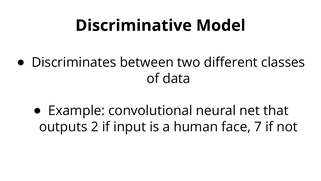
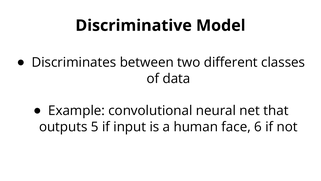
2: 2 -> 5
7: 7 -> 6
